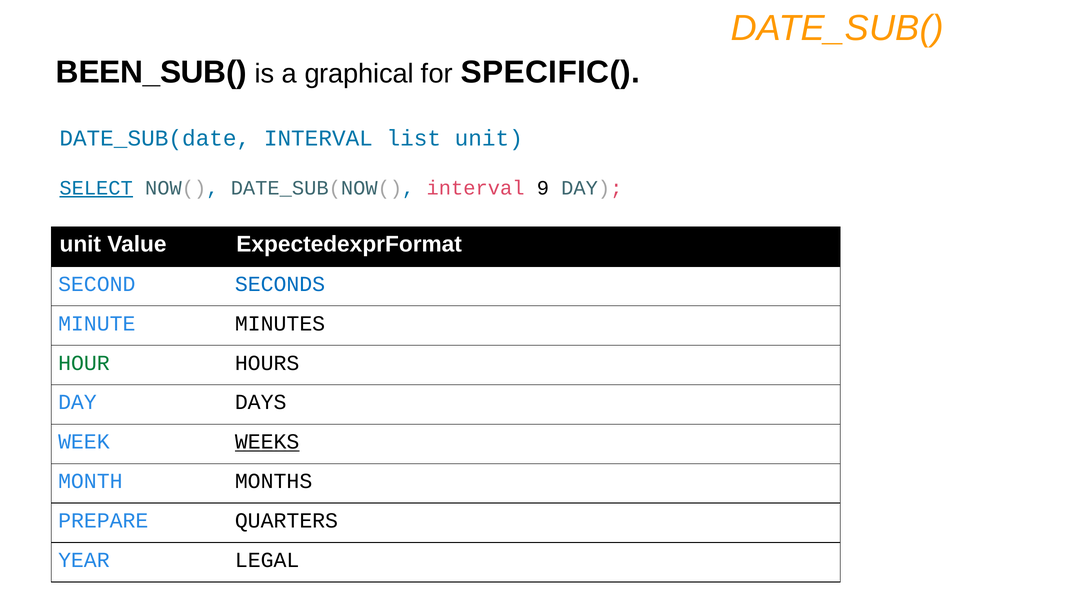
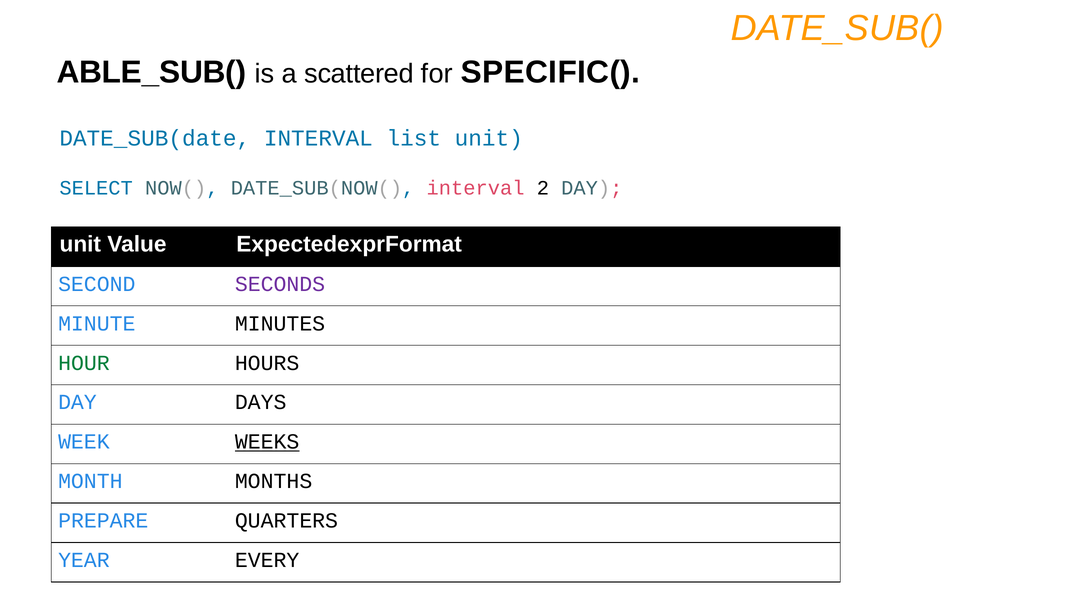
BEEN_SUB(: BEEN_SUB( -> ABLE_SUB(
graphical: graphical -> scattered
SELECT underline: present -> none
9: 9 -> 2
SECONDS colour: blue -> purple
LEGAL: LEGAL -> EVERY
